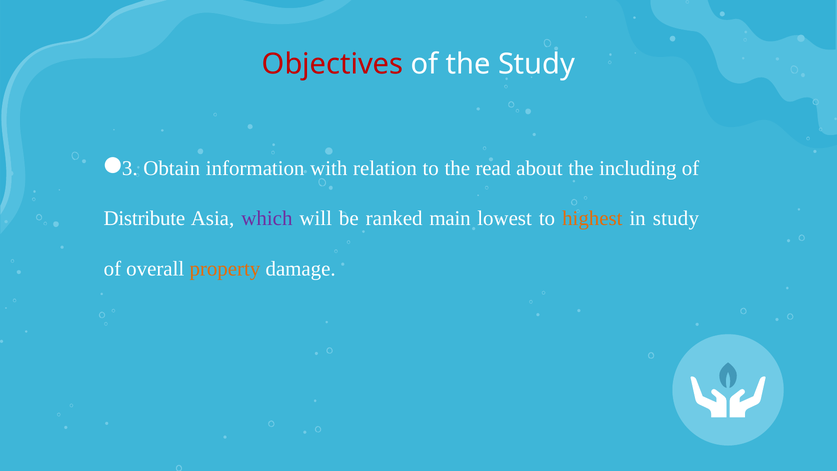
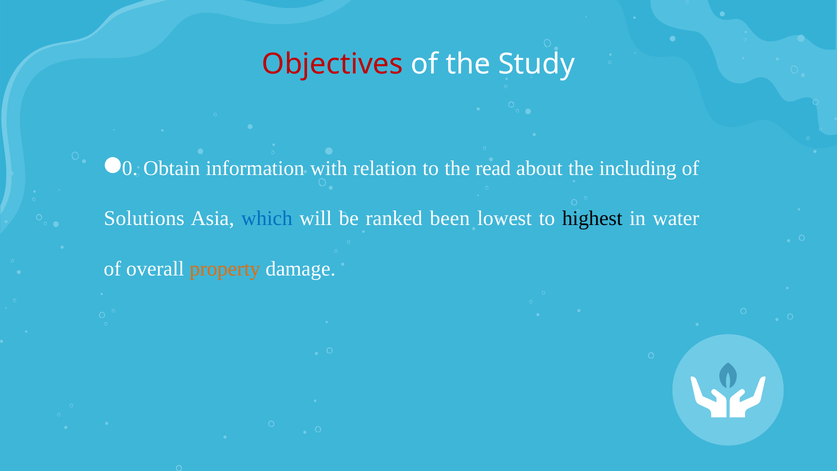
3: 3 -> 0
Distribute: Distribute -> Solutions
which colour: purple -> blue
main: main -> been
highest colour: orange -> black
in study: study -> water
